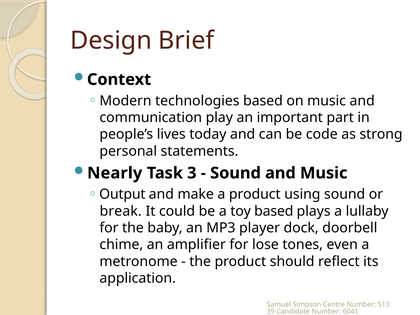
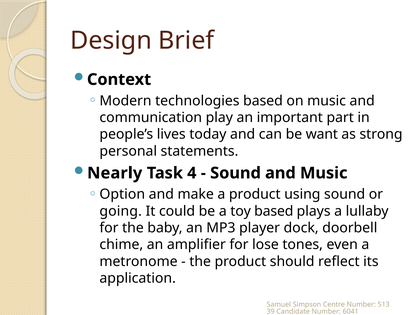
code: code -> want
3: 3 -> 4
Output: Output -> Option
break: break -> going
